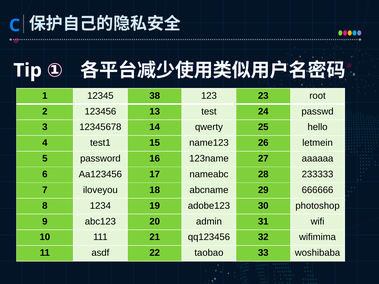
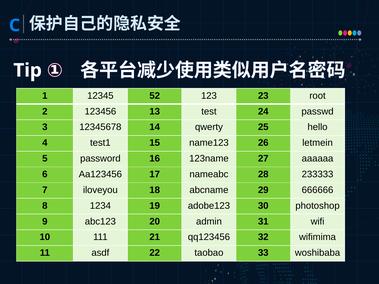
38: 38 -> 52
